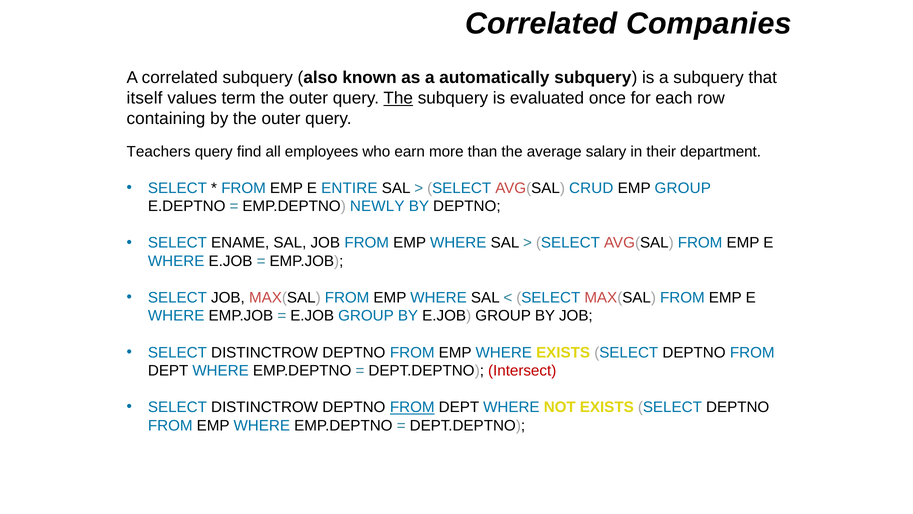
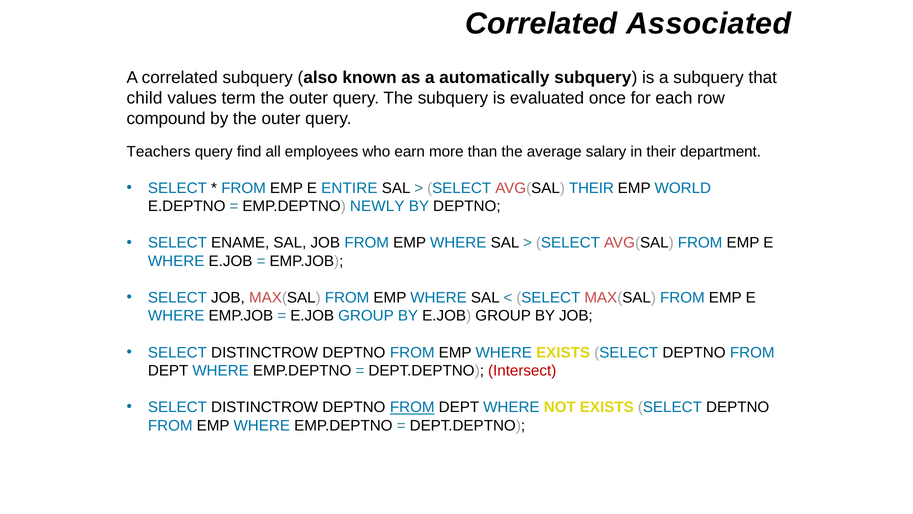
Companies: Companies -> Associated
itself: itself -> child
The at (398, 98) underline: present -> none
containing: containing -> compound
AVG(SAL CRUD: CRUD -> THEIR
EMP GROUP: GROUP -> WORLD
